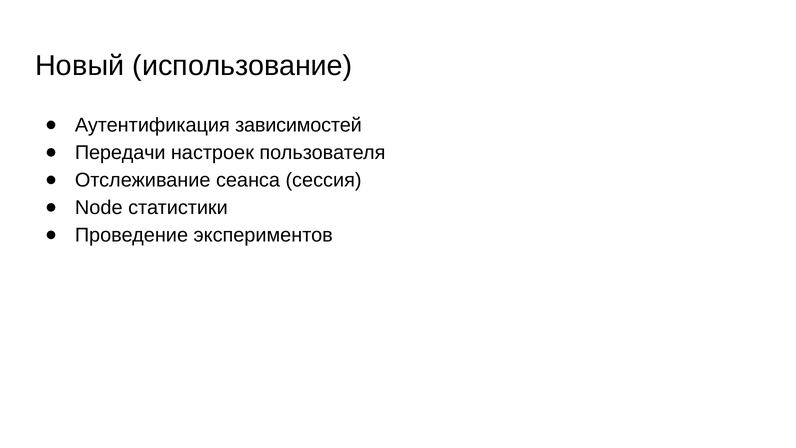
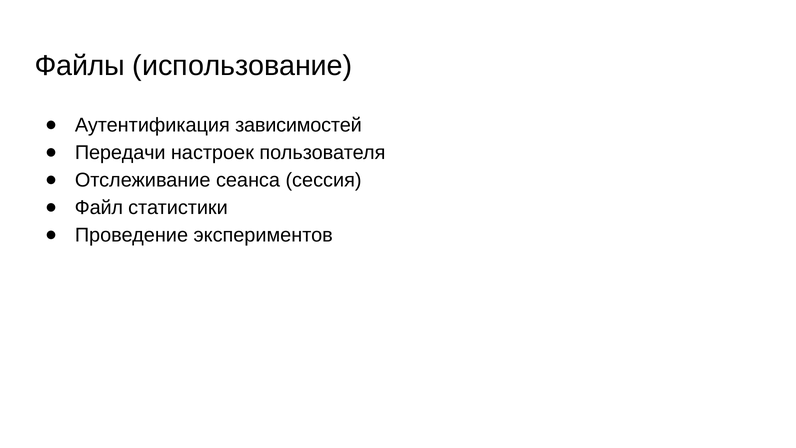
Новый: Новый -> Файлы
Node: Node -> Файл
